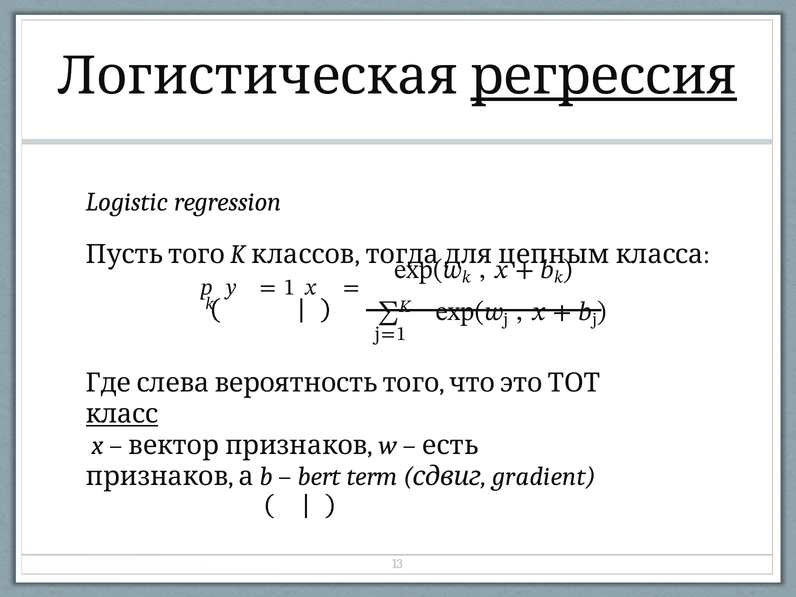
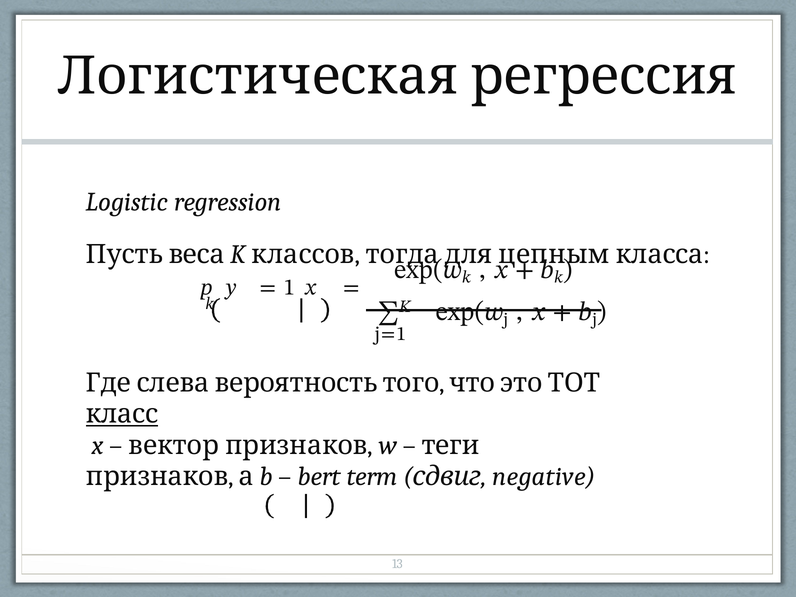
регрессия underline: present -> none
того: того -> веса
есть: есть -> теги
gradient: gradient -> negative
